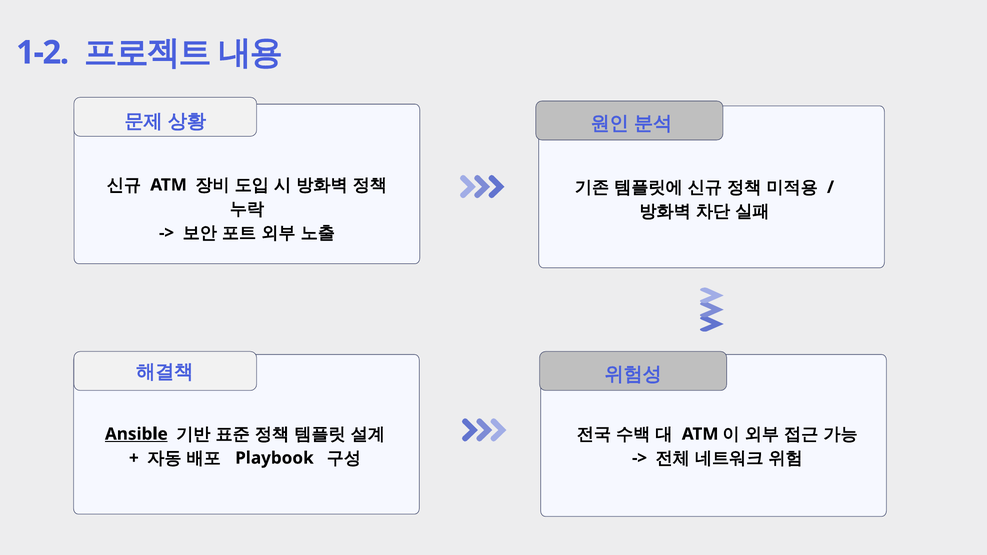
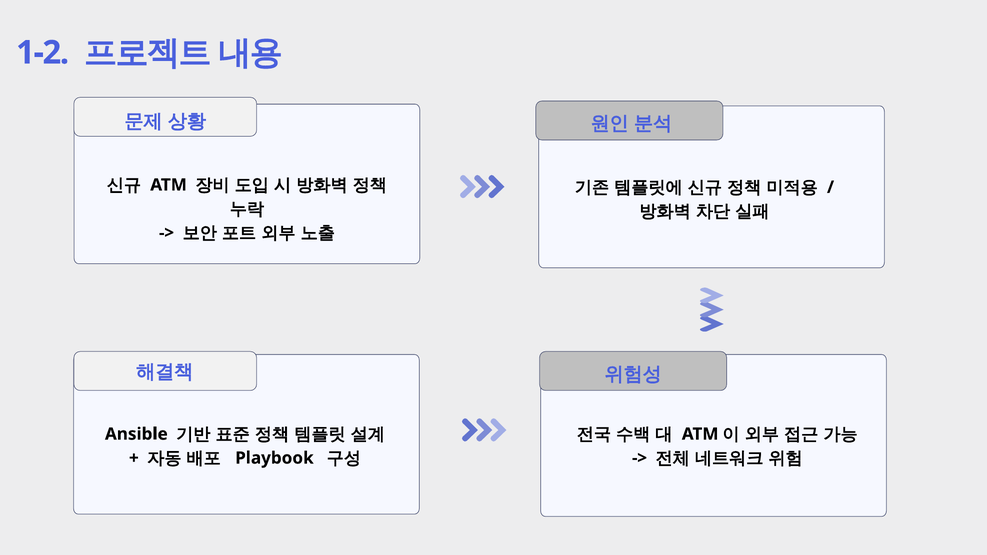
Ansible underline: present -> none
